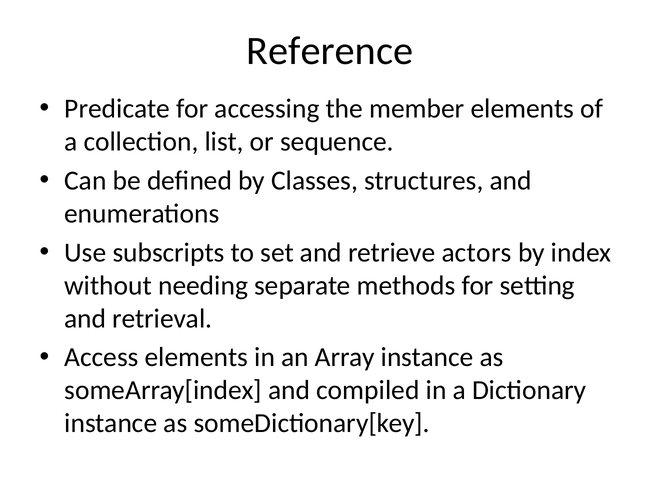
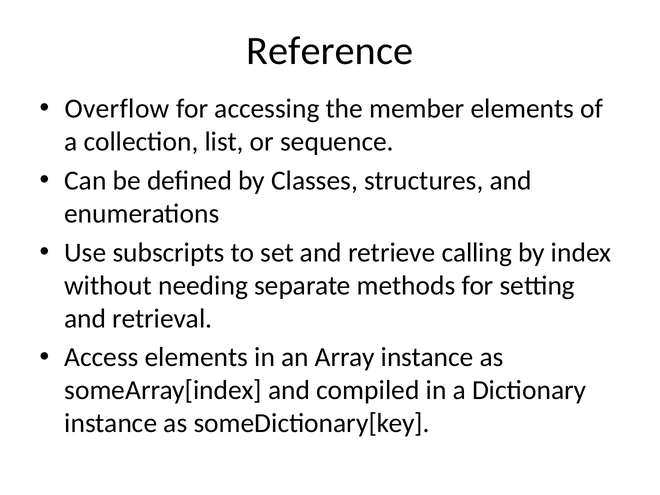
Predicate: Predicate -> Overflow
actors: actors -> calling
